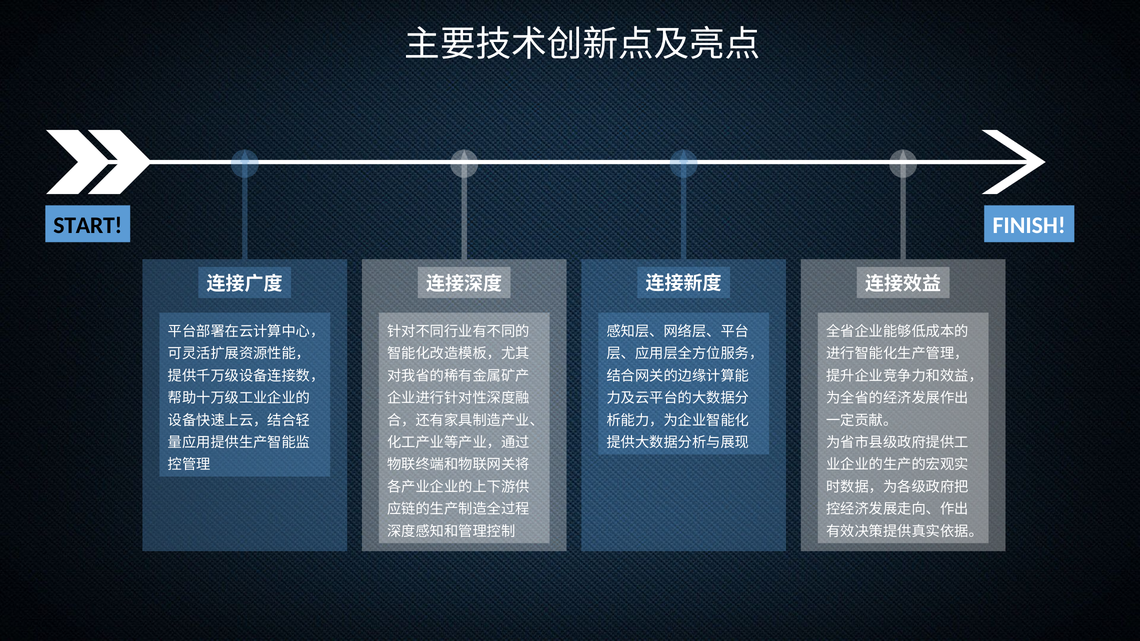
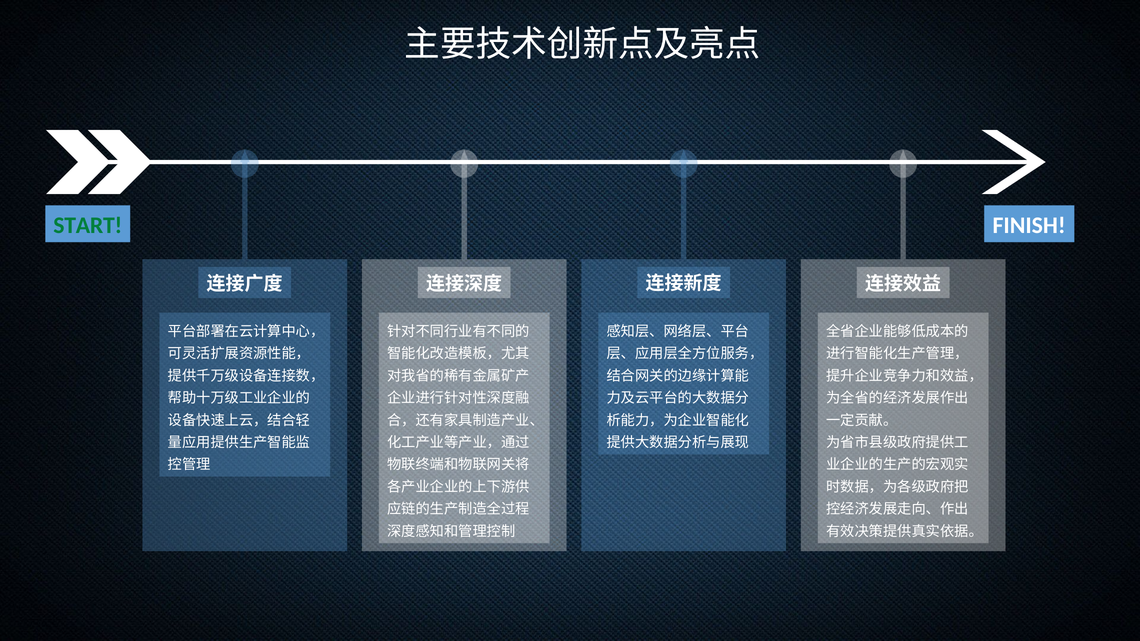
START colour: black -> green
